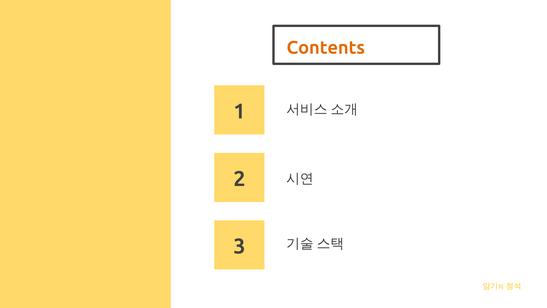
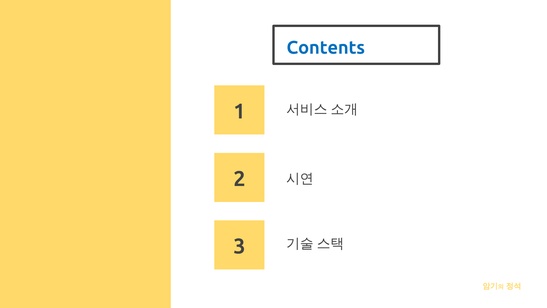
Contents colour: orange -> blue
